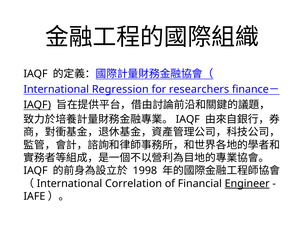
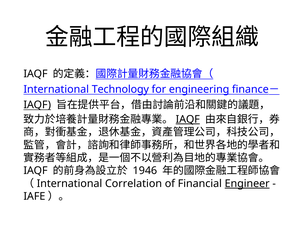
Regression: Regression -> Technology
researchers: researchers -> engineering
IAQF at (188, 119) underline: none -> present
1998: 1998 -> 1946
